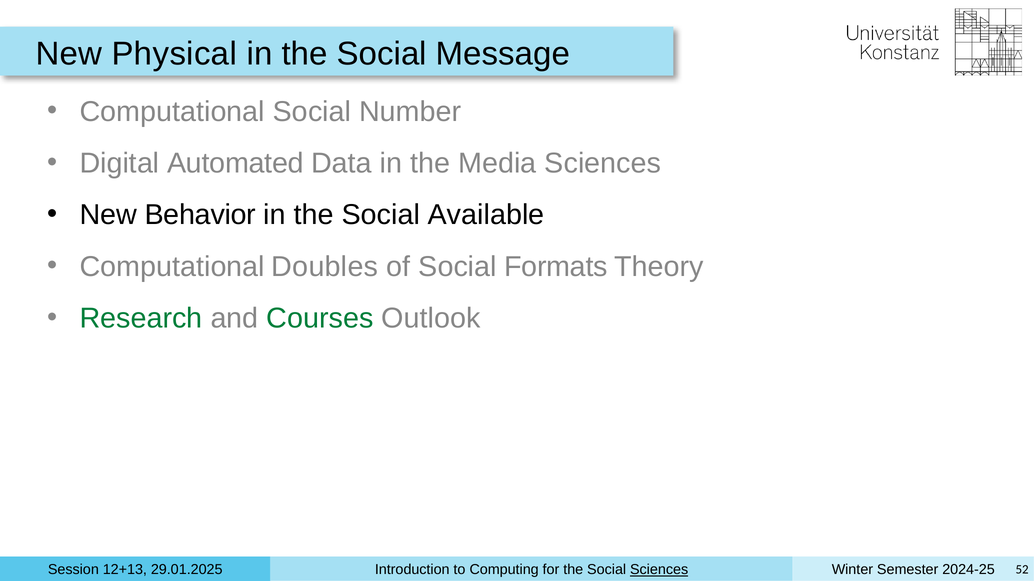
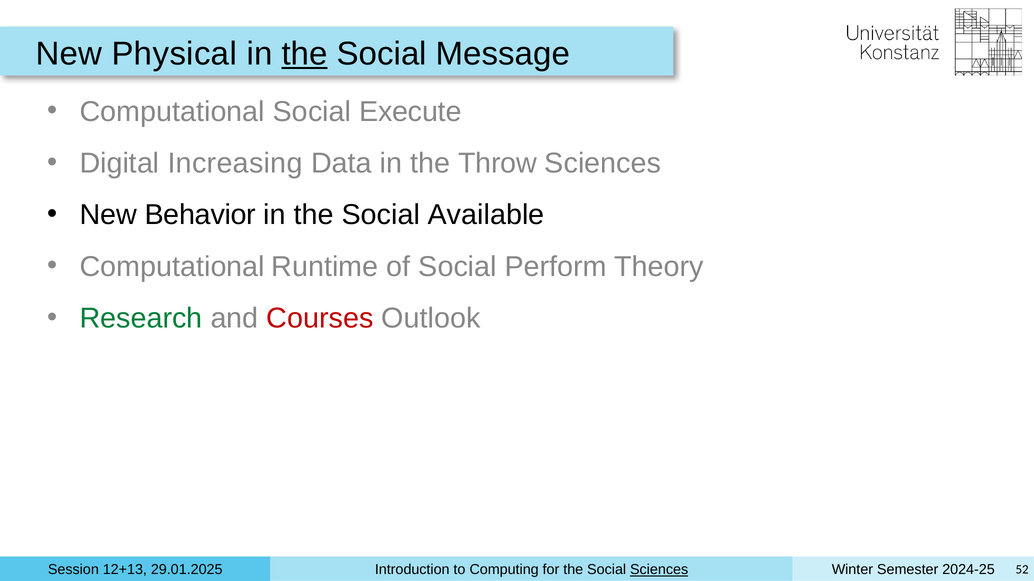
the at (305, 54) underline: none -> present
Number: Number -> Execute
Automated: Automated -> Increasing
Media: Media -> Throw
Doubles: Doubles -> Runtime
Formats: Formats -> Perform
Courses colour: green -> red
